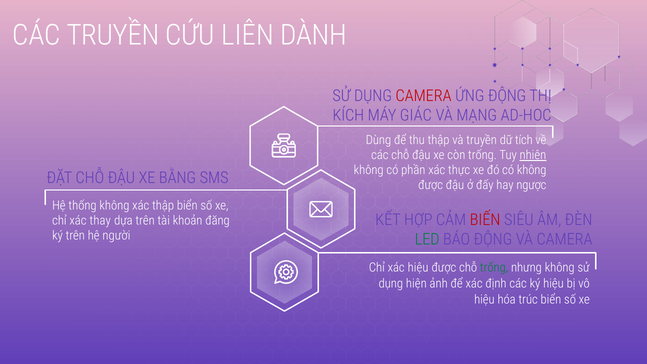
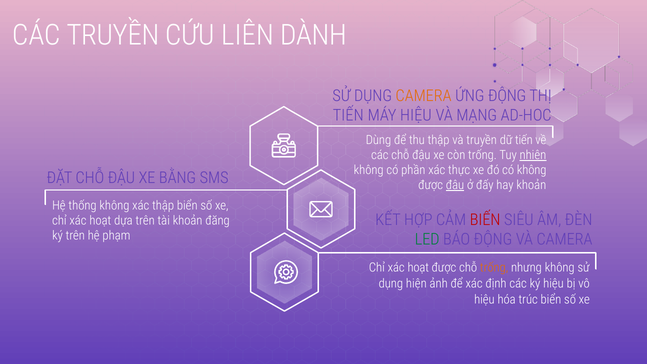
CAMERA at (424, 96) colour: red -> orange
KÍCH at (348, 115): KÍCH -> TIẾN
MÁY GIÁC: GIÁC -> HIỆU
dữ tích: tích -> tiến
đậu at (455, 185) underline: none -> present
hay ngược: ngược -> khoản
thay at (100, 221): thay -> hoạt
người: người -> phạm
hiệu at (418, 267): hiệu -> hoạt
trống at (494, 267) colour: green -> orange
